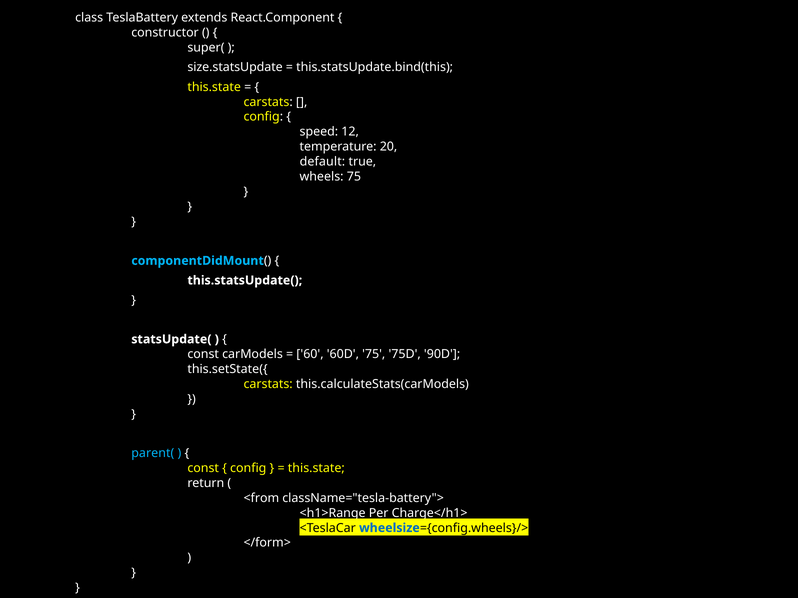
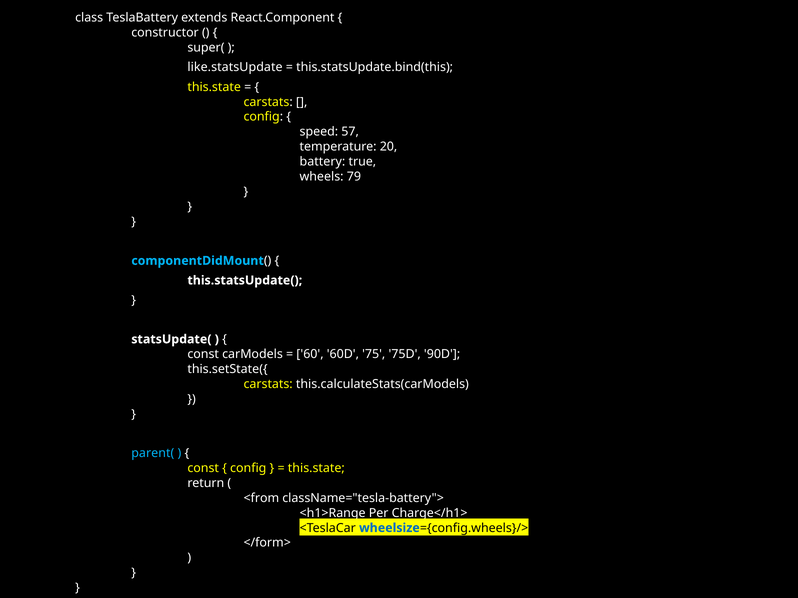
size.statsUpdate: size.statsUpdate -> like.statsUpdate
12: 12 -> 57
default: default -> battery
wheels 75: 75 -> 79
